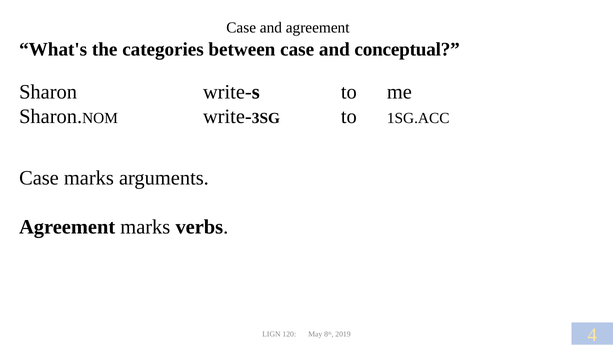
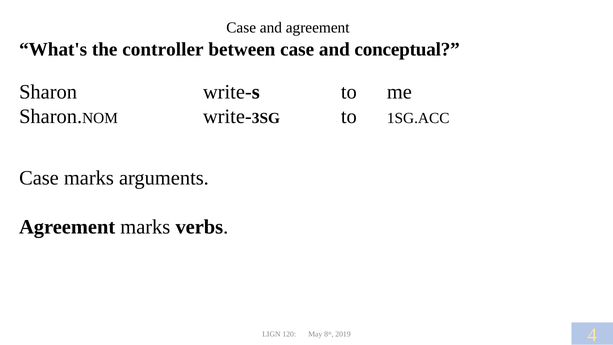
categories: categories -> controller
